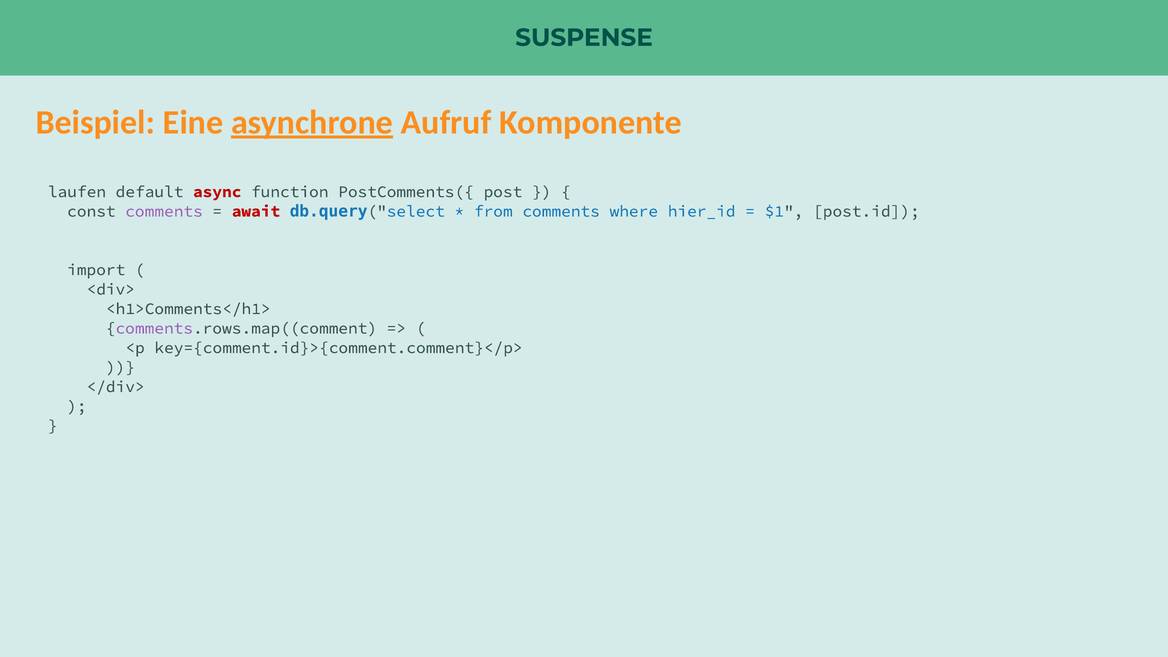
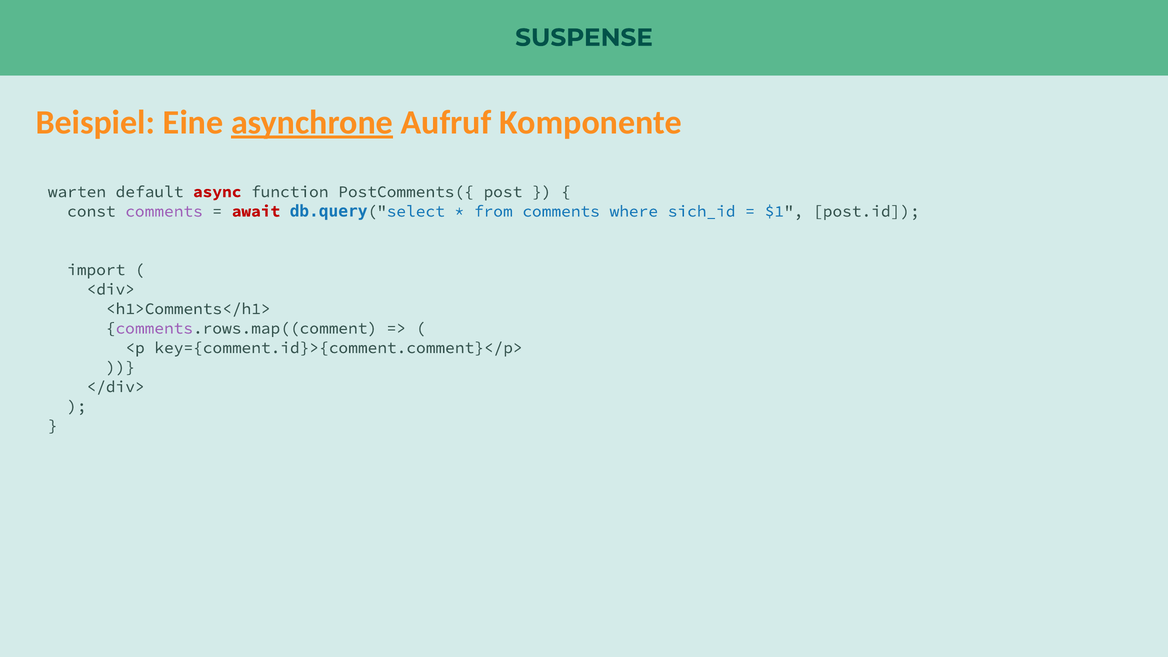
laufen: laufen -> warten
hier_id: hier_id -> sich_id
